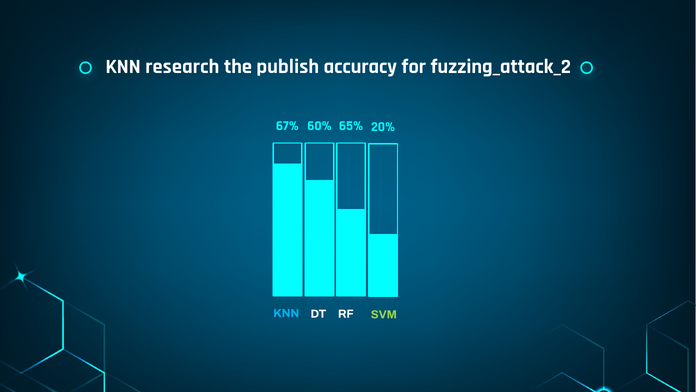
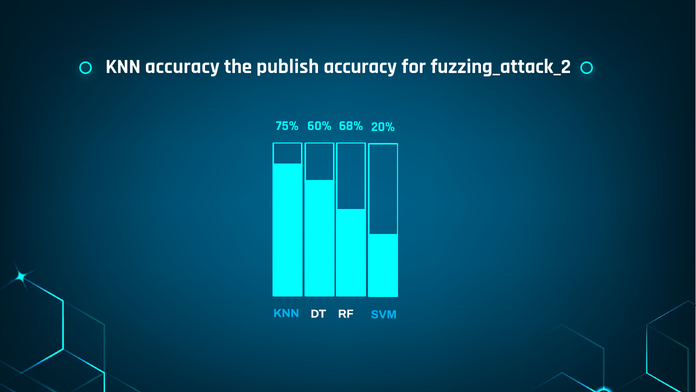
KNN research: research -> accuracy
67%: 67% -> 75%
65%: 65% -> 68%
SVM colour: light green -> light blue
